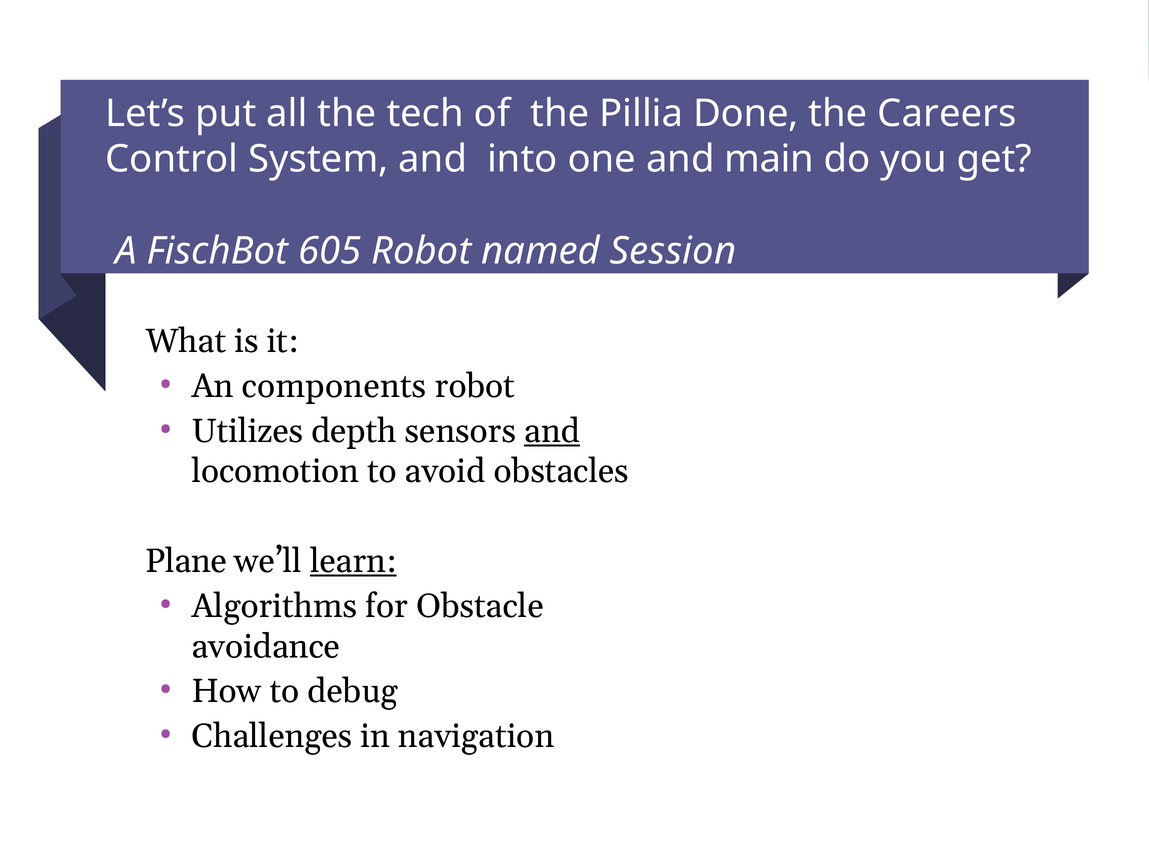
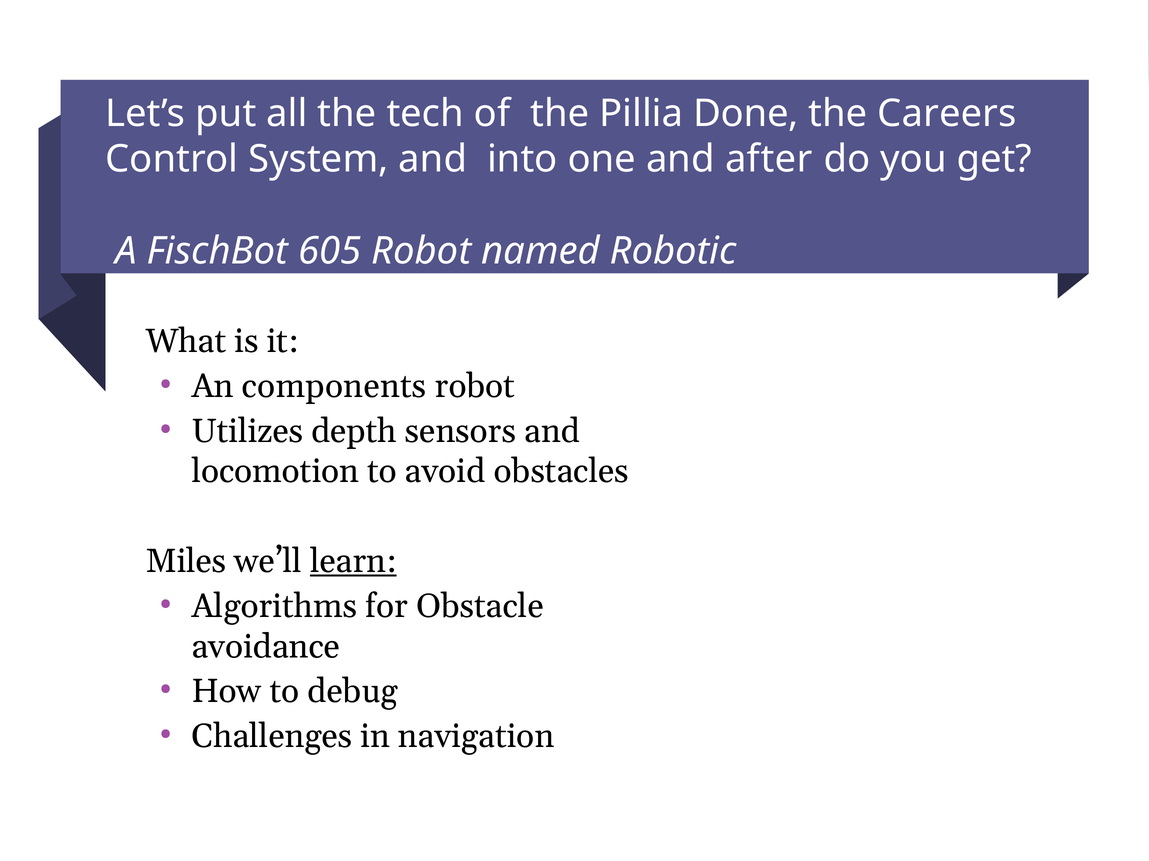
main: main -> after
Session: Session -> Robotic
and at (552, 432) underline: present -> none
Plane: Plane -> Miles
